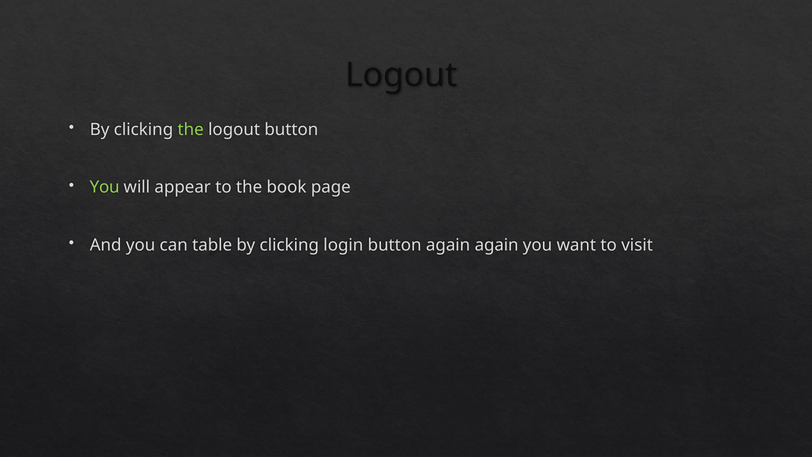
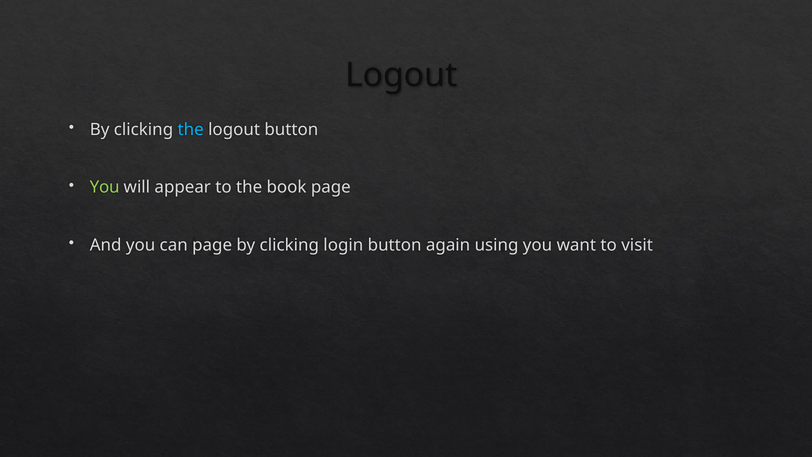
the at (191, 130) colour: light green -> light blue
can table: table -> page
again again: again -> using
